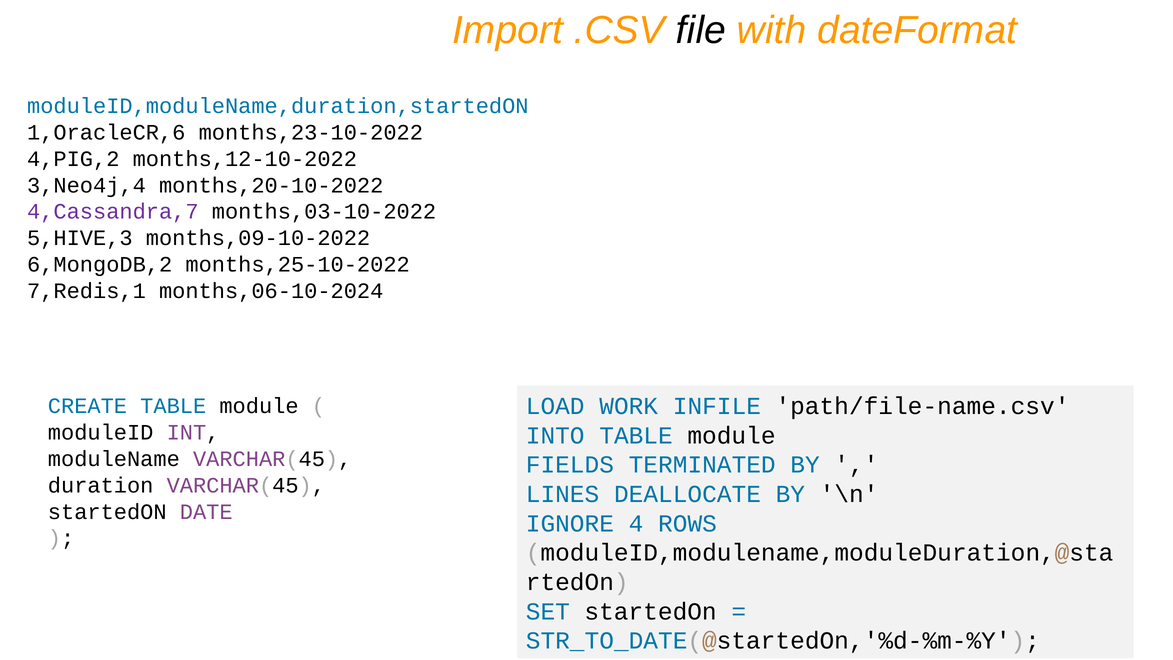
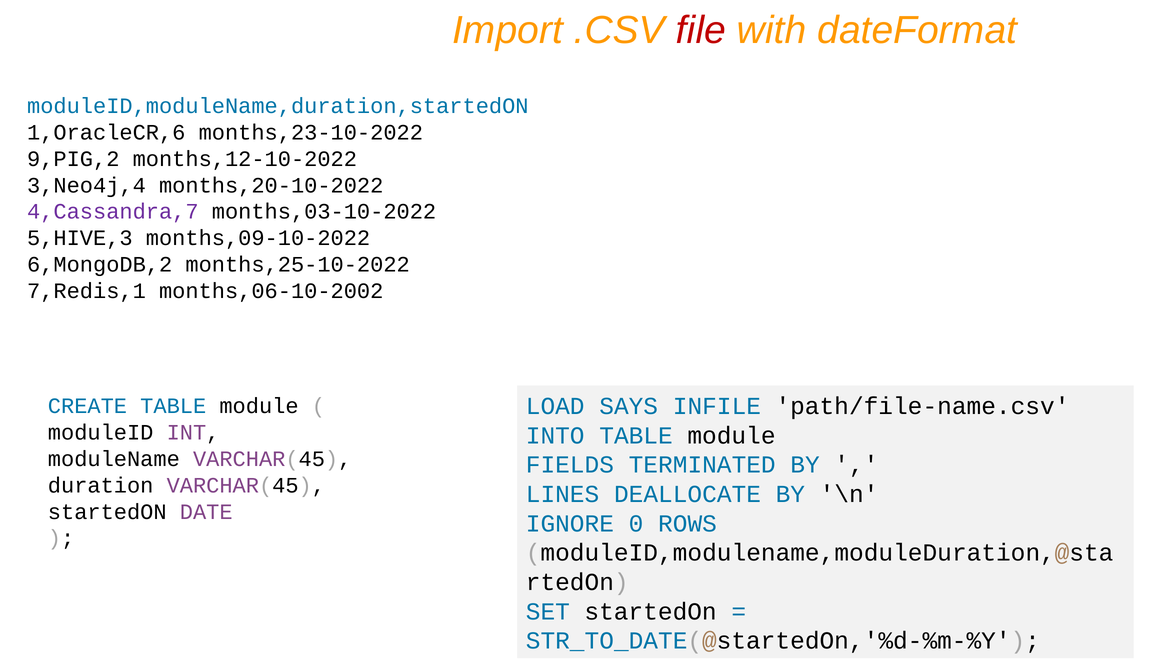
file colour: black -> red
4,PIG,2: 4,PIG,2 -> 9,PIG,2
months,06-10-2024: months,06-10-2024 -> months,06-10-2002
WORK: WORK -> SAYS
4: 4 -> 0
